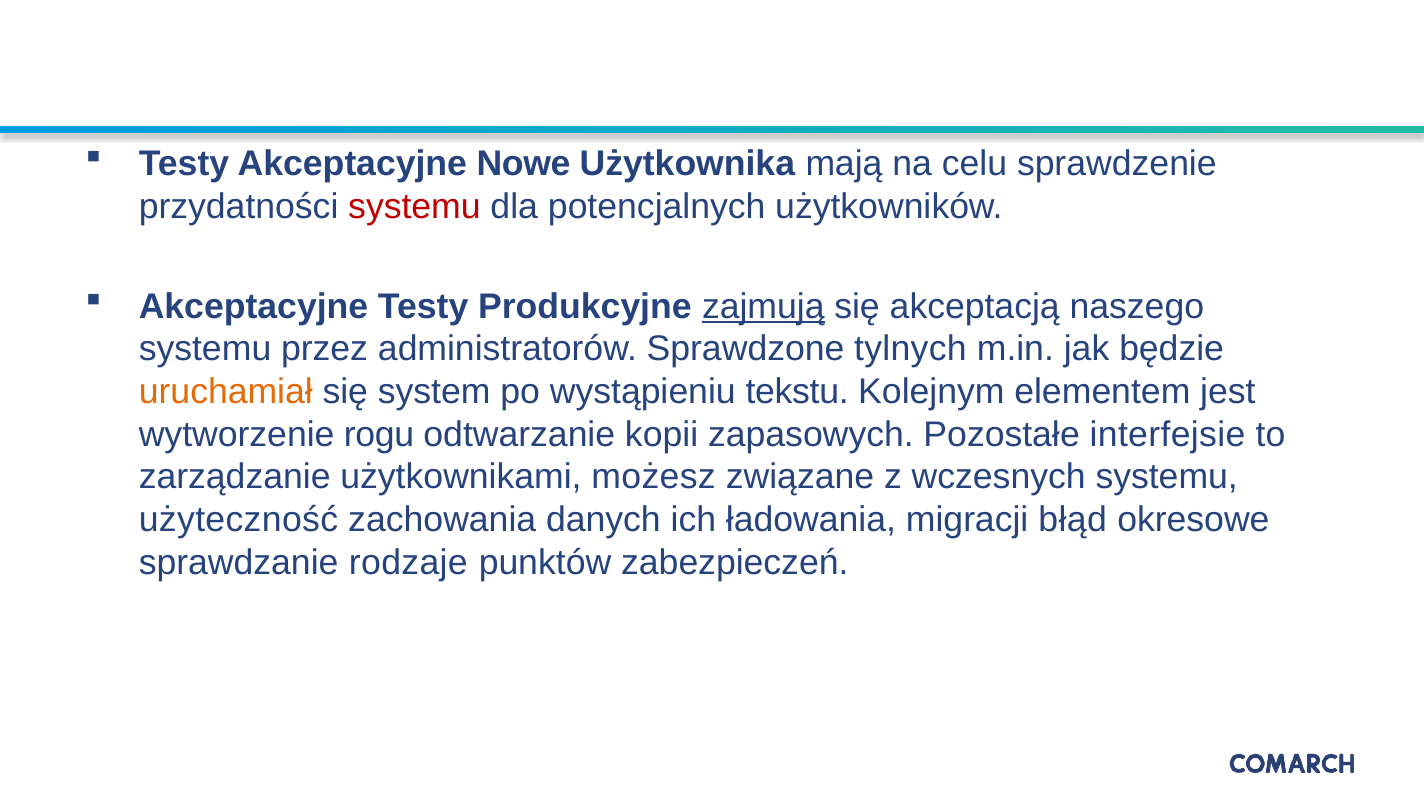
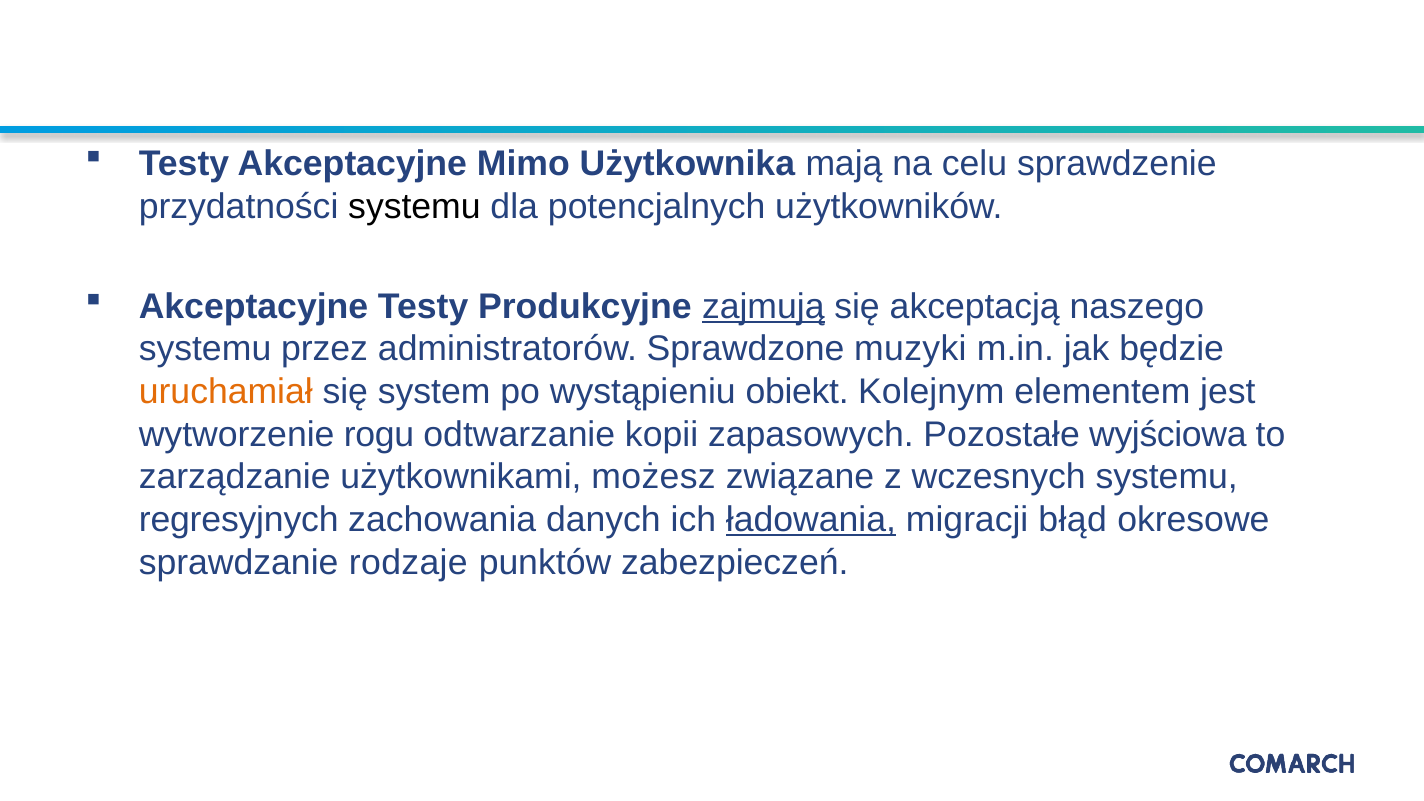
Nowe: Nowe -> Mimo
systemu at (414, 207) colour: red -> black
tylnych: tylnych -> muzyki
tekstu: tekstu -> obiekt
interfejsie: interfejsie -> wyjściowa
użyteczność: użyteczność -> regresyjnych
ładowania underline: none -> present
